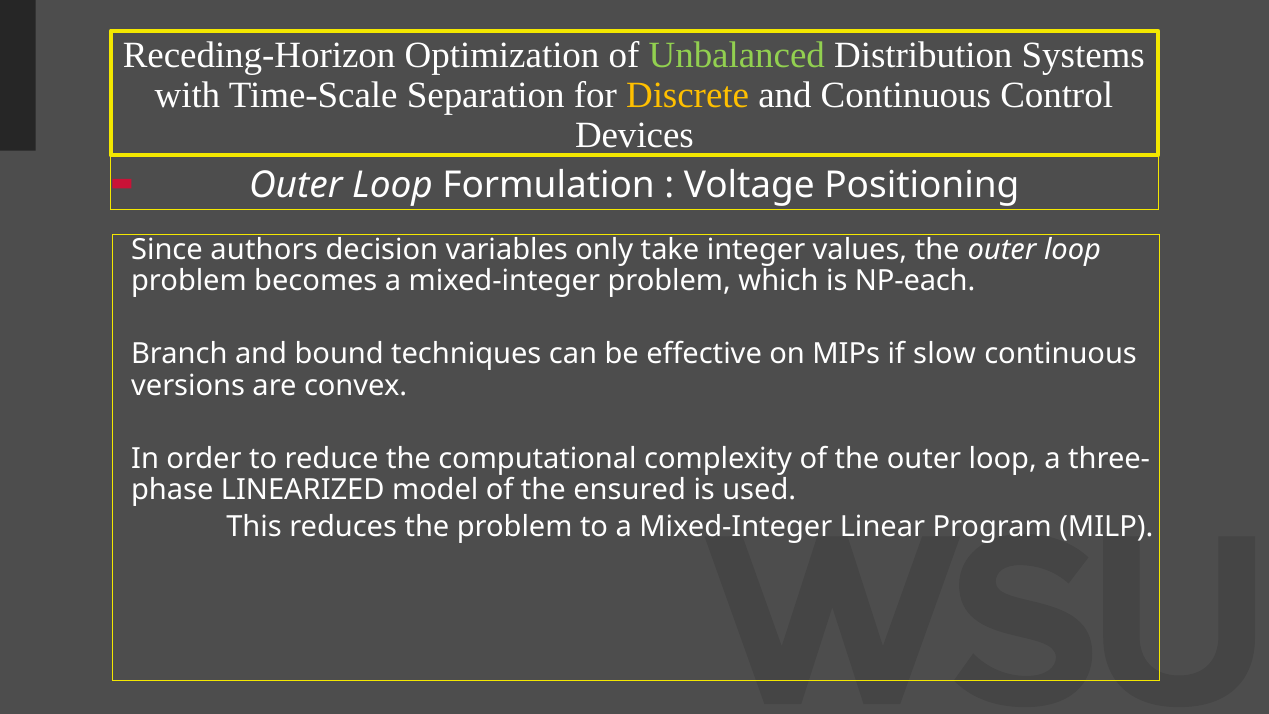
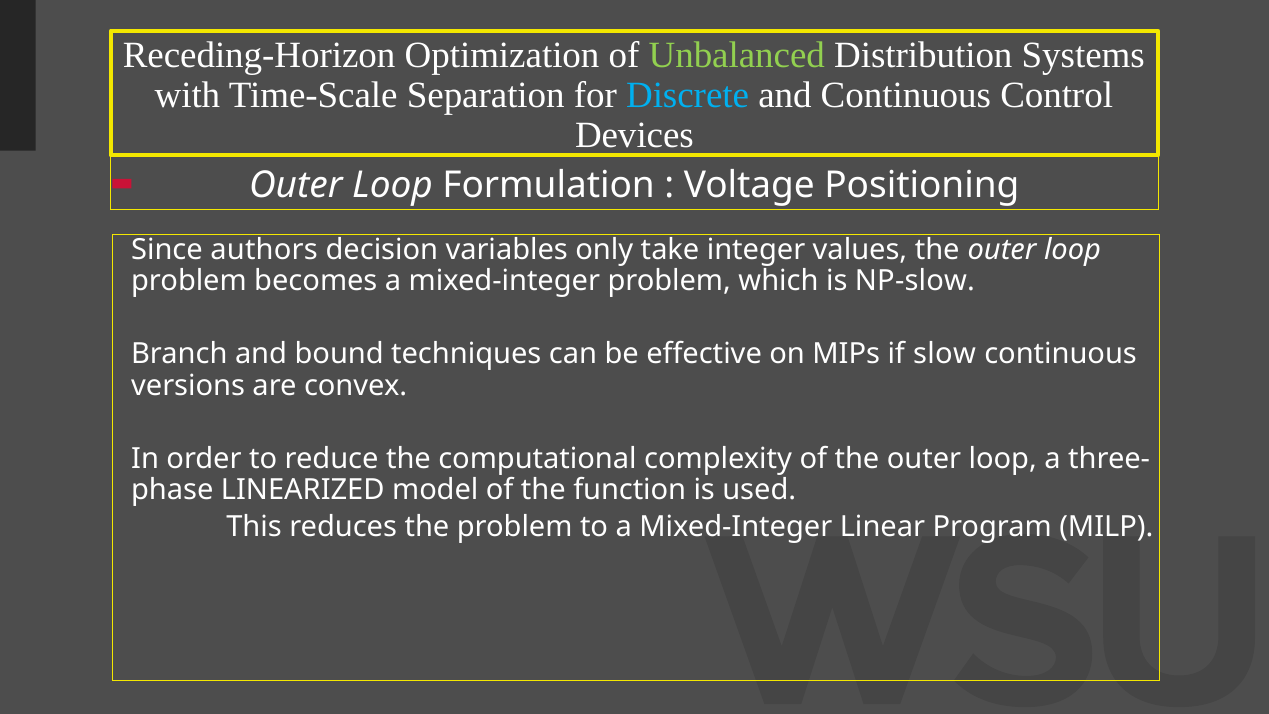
Discrete colour: yellow -> light blue
NP-each: NP-each -> NP-slow
ensured: ensured -> function
